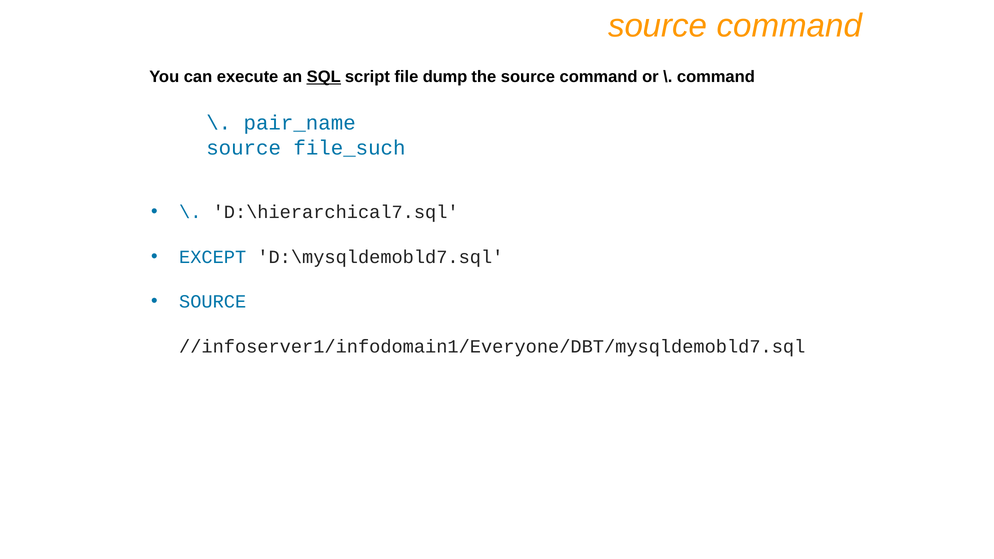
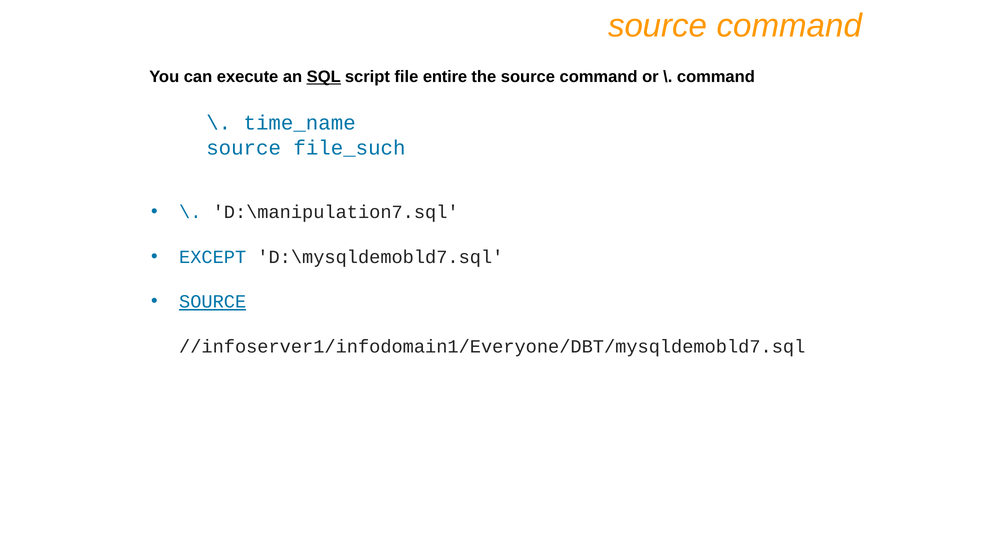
dump: dump -> entire
pair_name: pair_name -> time_name
D:\hierarchical7.sql: D:\hierarchical7.sql -> D:\manipulation7.sql
SOURCE at (213, 302) underline: none -> present
